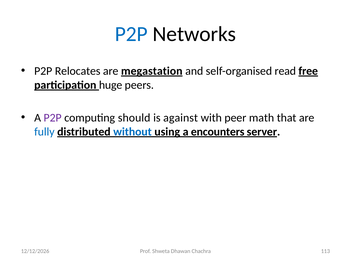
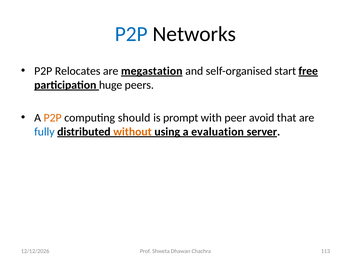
read: read -> start
P2P at (53, 118) colour: purple -> orange
against: against -> prompt
math: math -> avoid
without colour: blue -> orange
encounters: encounters -> evaluation
